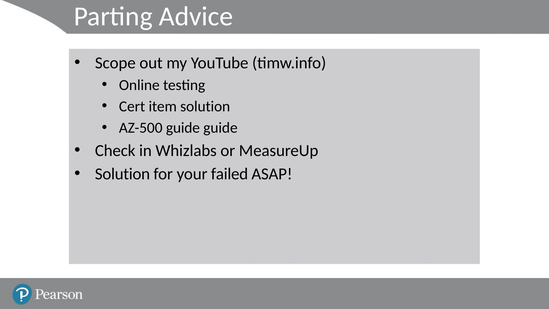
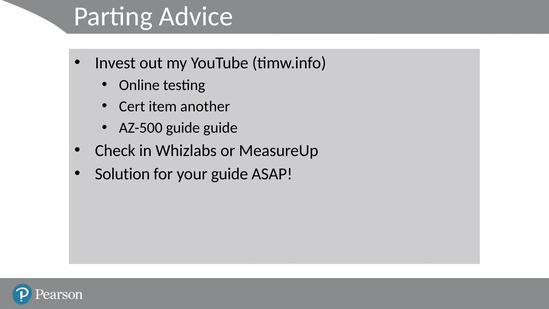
Scope: Scope -> Invest
item solution: solution -> another
your failed: failed -> guide
